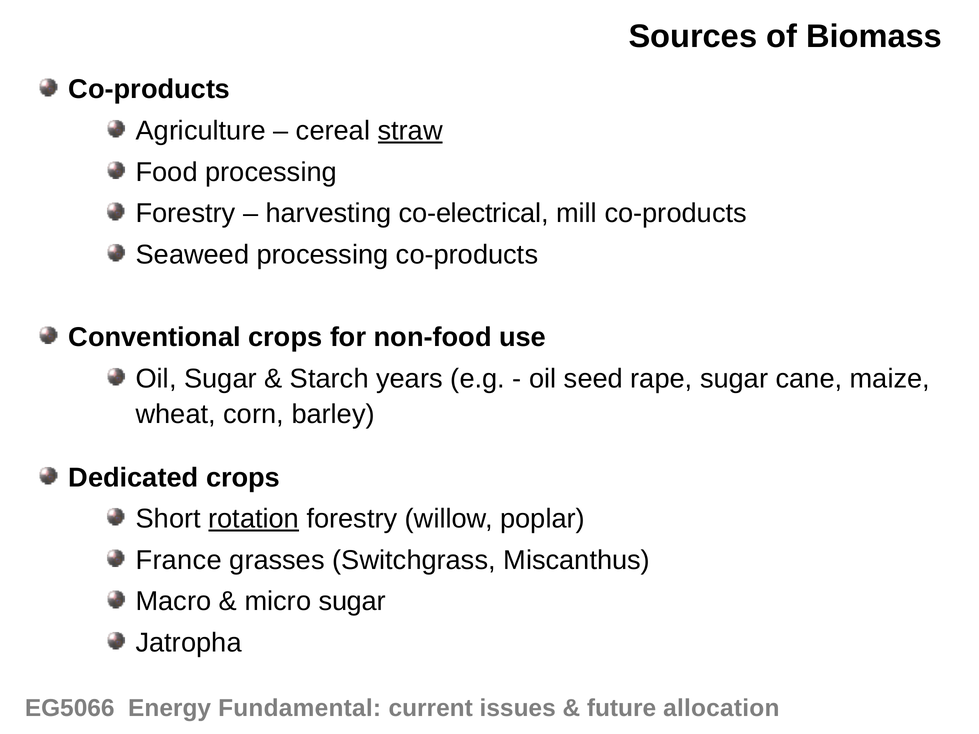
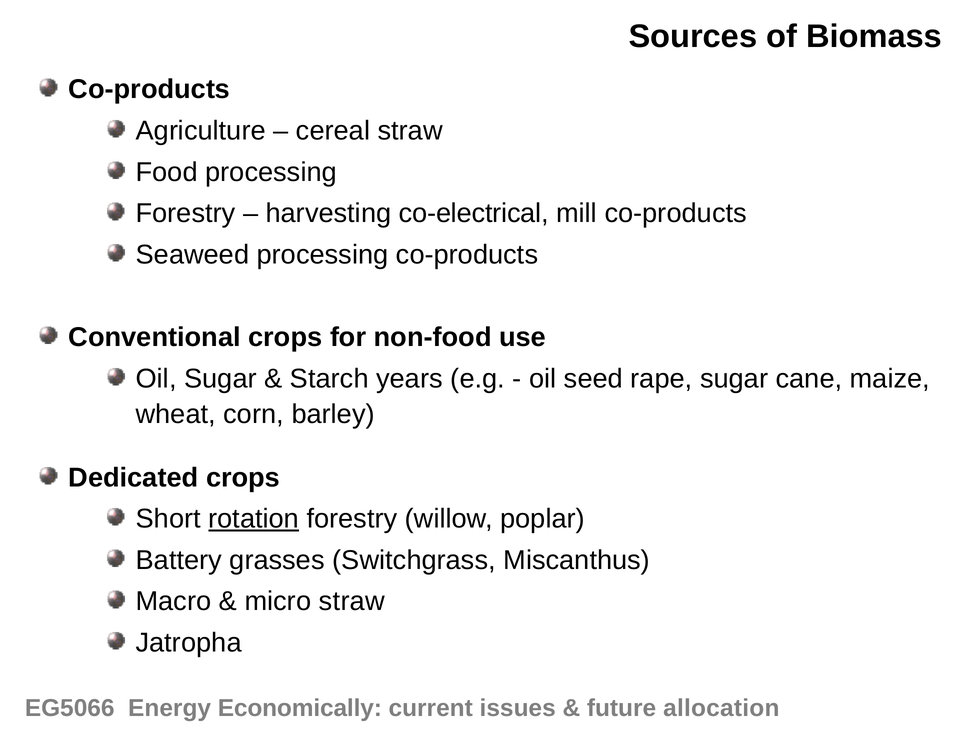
straw at (410, 131) underline: present -> none
France: France -> Battery
micro sugar: sugar -> straw
Fundamental: Fundamental -> Economically
